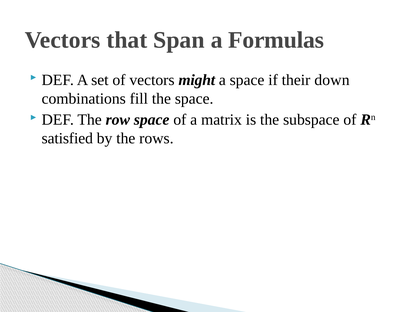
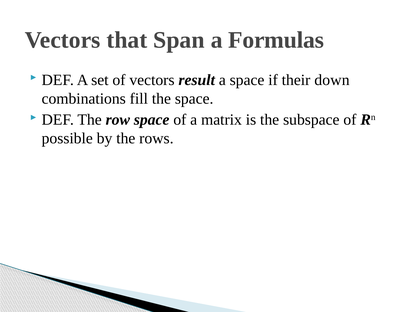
might: might -> result
satisfied: satisfied -> possible
